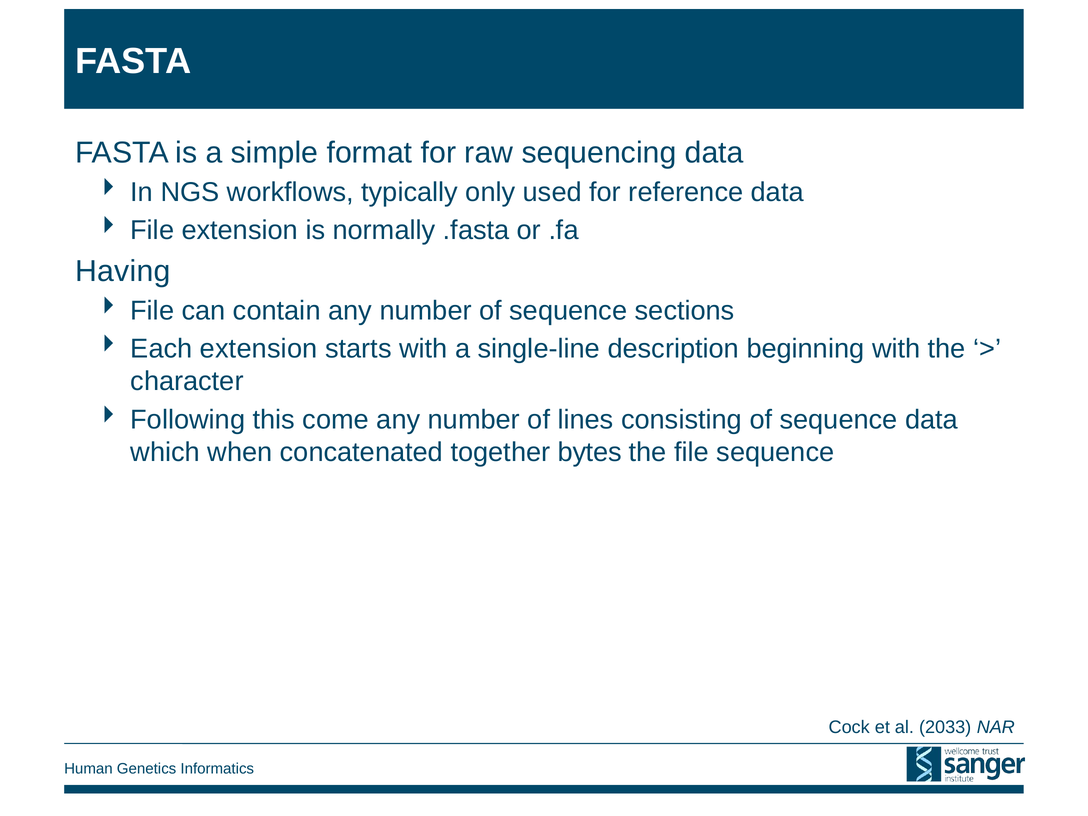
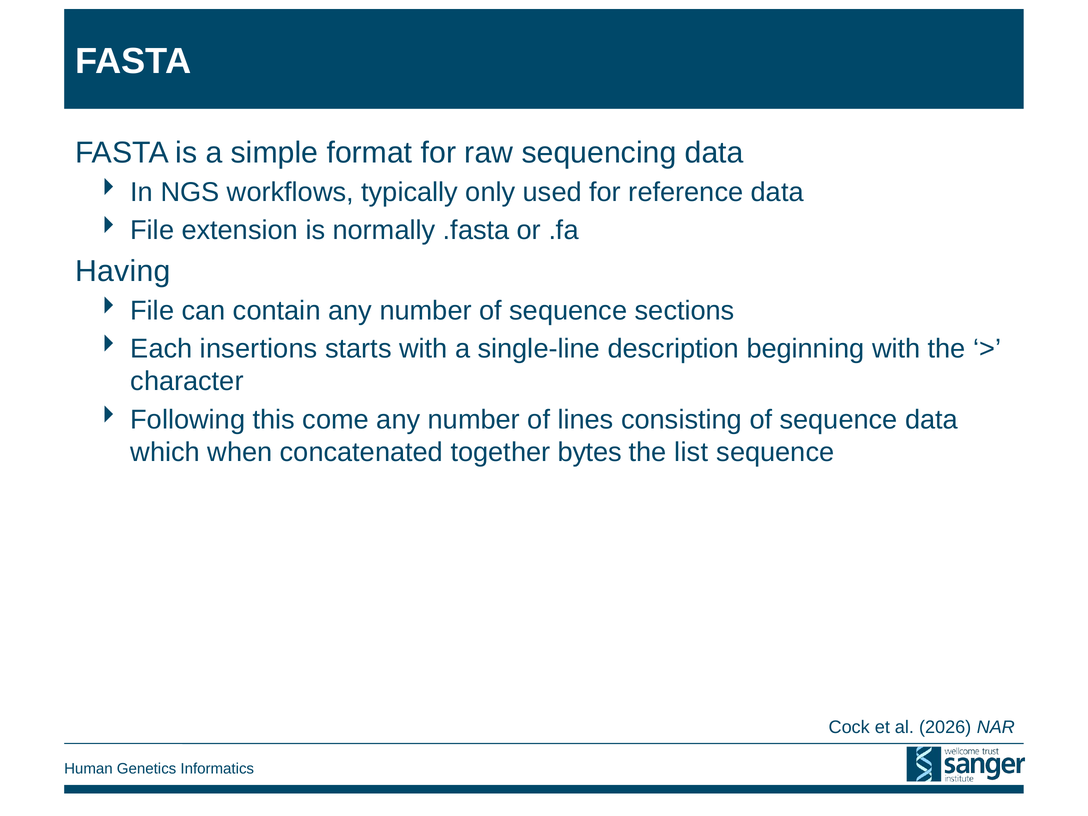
Each extension: extension -> insertions
the file: file -> list
2033: 2033 -> 2026
